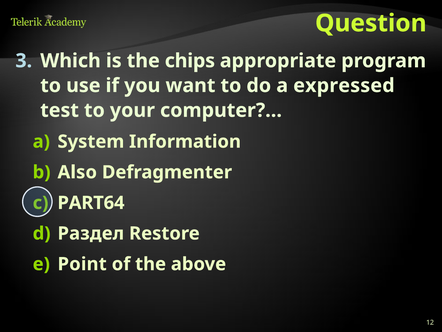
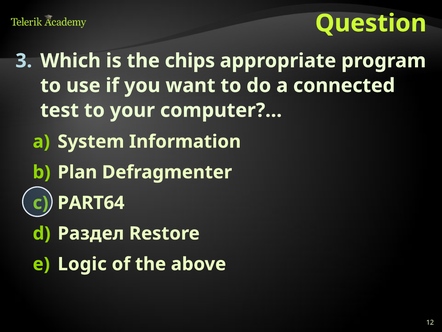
expressed: expressed -> connected
Also: Also -> Plan
Point: Point -> Logic
